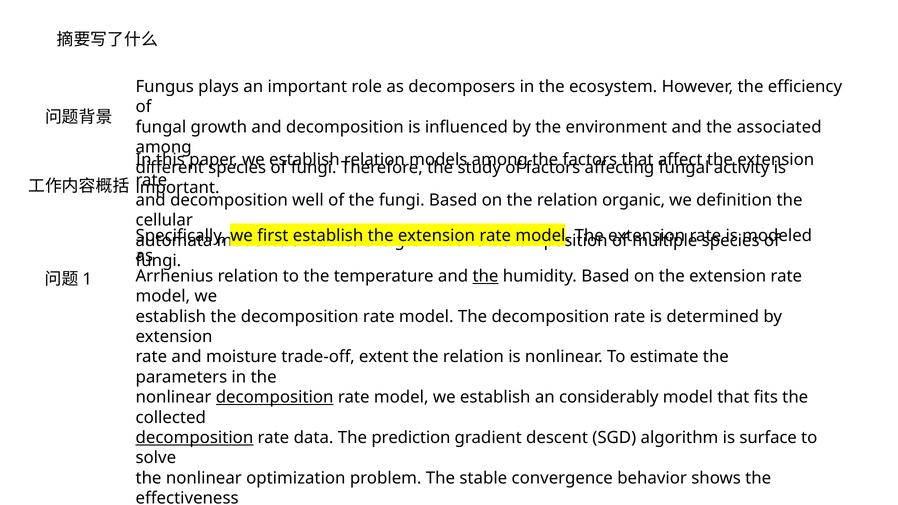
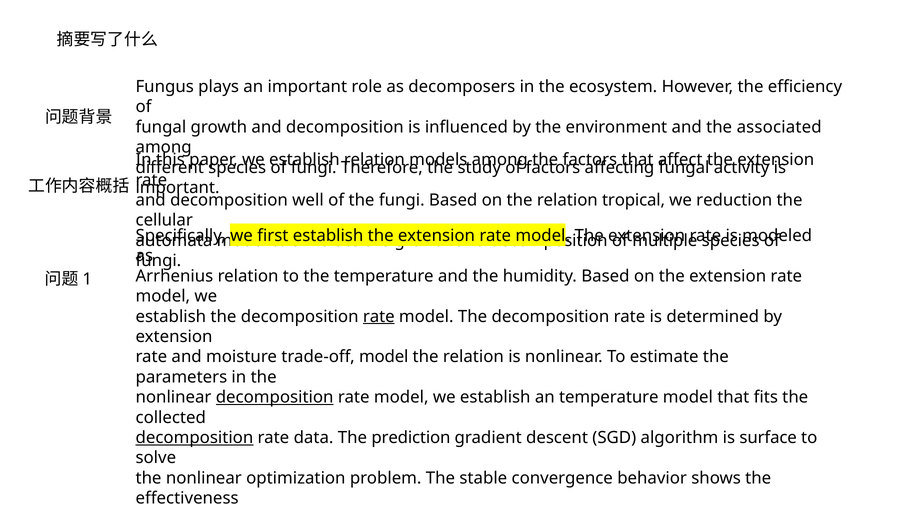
organic: organic -> tropical
definition: definition -> reduction
the at (485, 276) underline: present -> none
rate at (379, 317) underline: none -> present
trade-off extent: extent -> model
an considerably: considerably -> temperature
